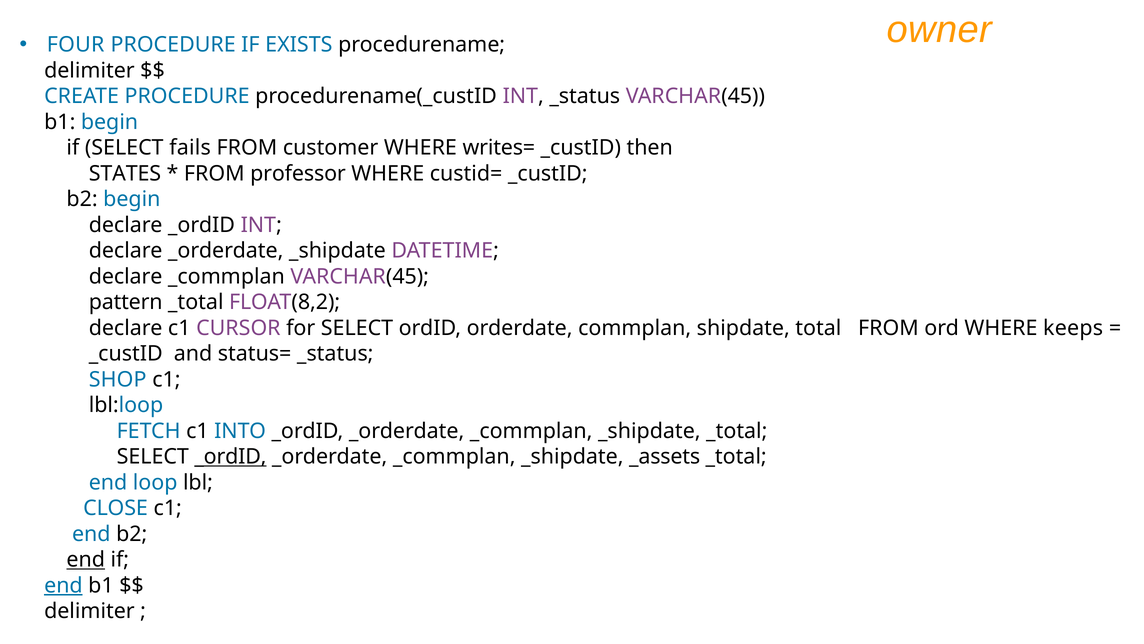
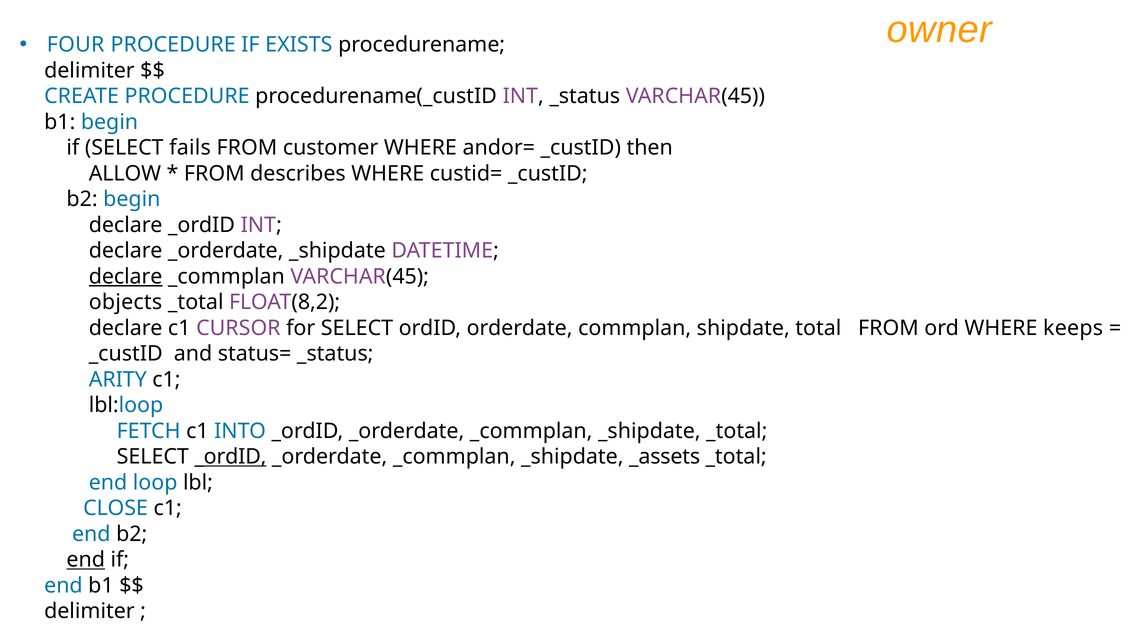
writes=: writes= -> andor=
STATES: STATES -> ALLOW
professor: professor -> describes
declare at (126, 276) underline: none -> present
pattern: pattern -> objects
SHOP: SHOP -> ARITY
end at (63, 585) underline: present -> none
